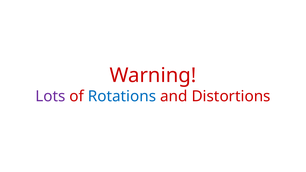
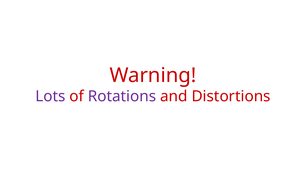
Rotations colour: blue -> purple
